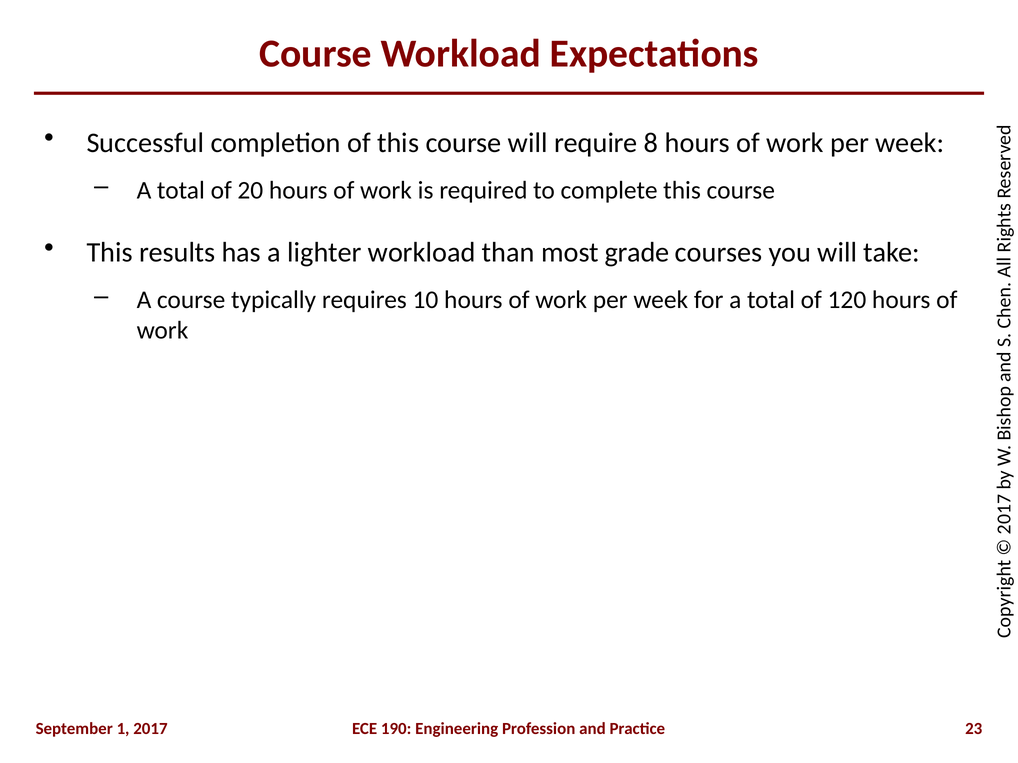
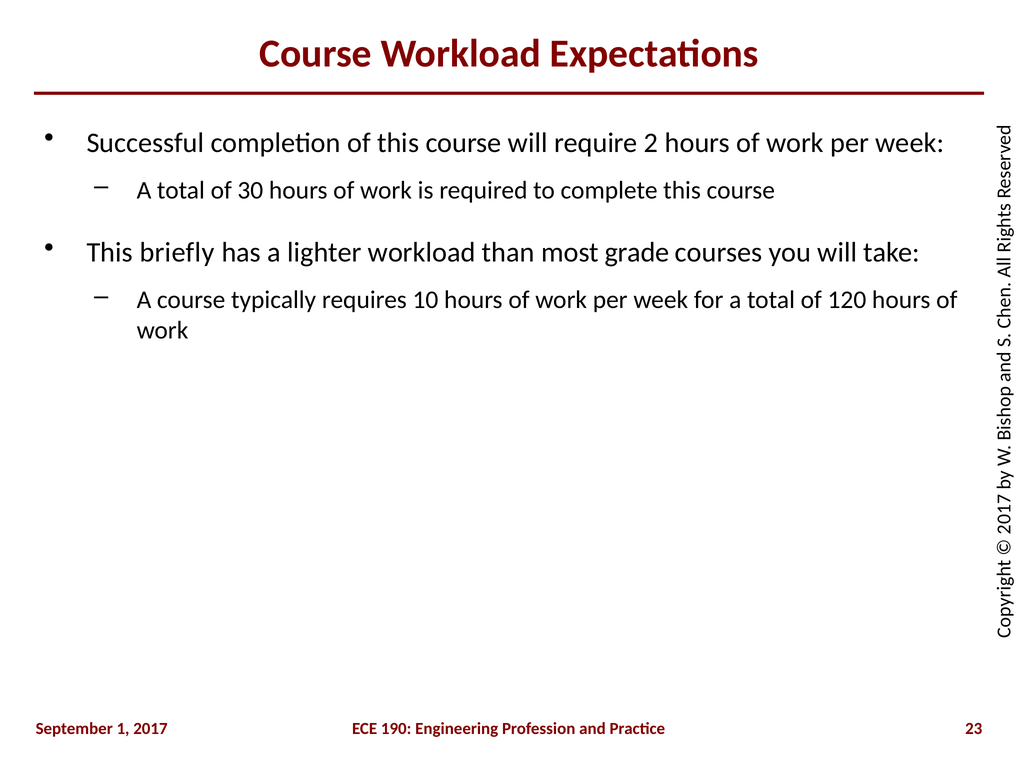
require 8: 8 -> 2
20: 20 -> 30
results: results -> briefly
